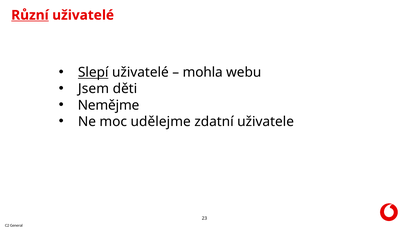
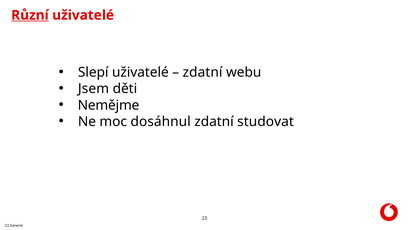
Slepí underline: present -> none
mohla at (203, 72): mohla -> zdatní
udělejme: udělejme -> dosáhnul
uživatele: uživatele -> studovat
